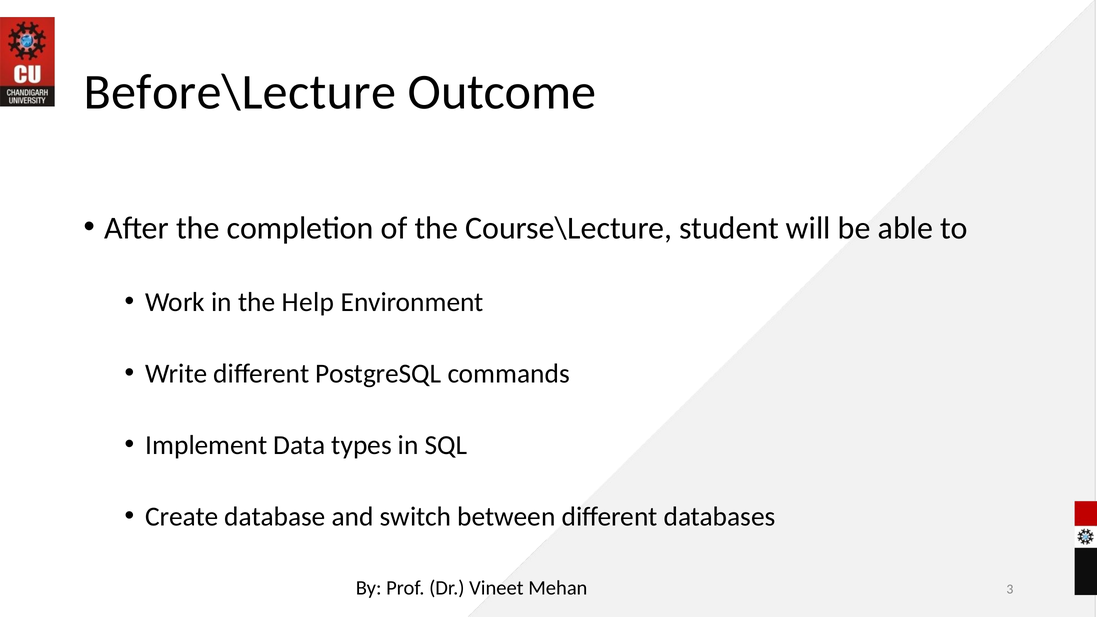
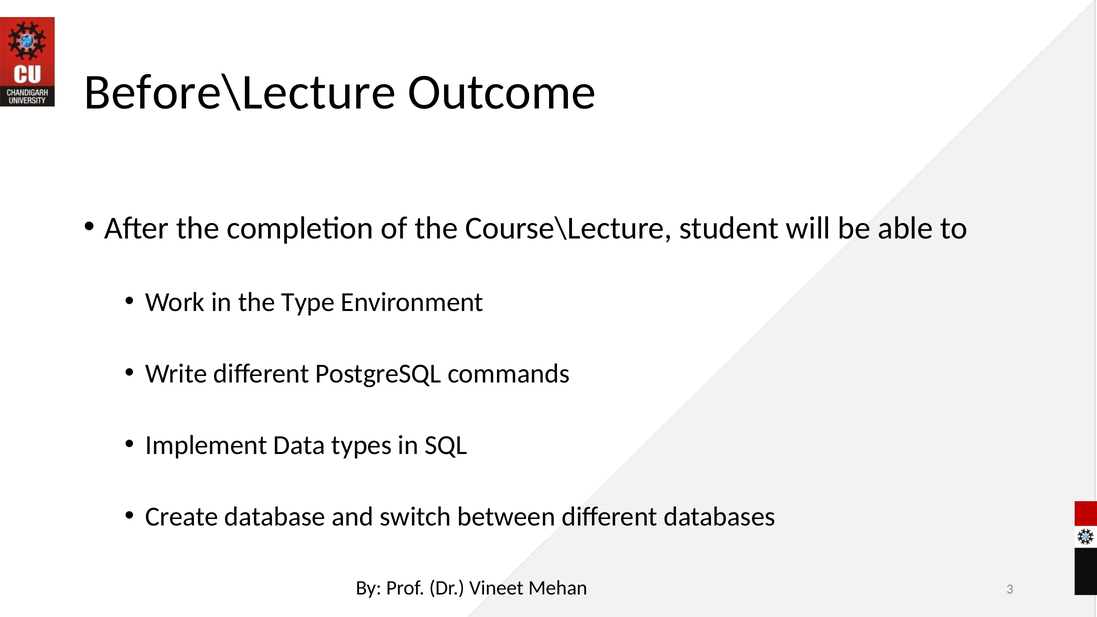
Help: Help -> Type
